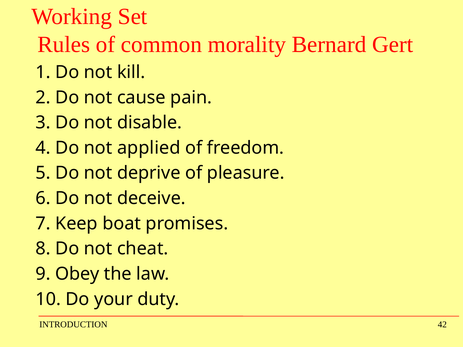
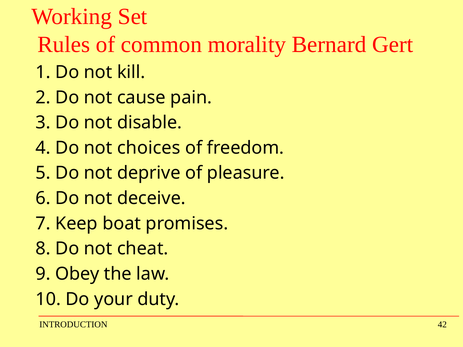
applied: applied -> choices
